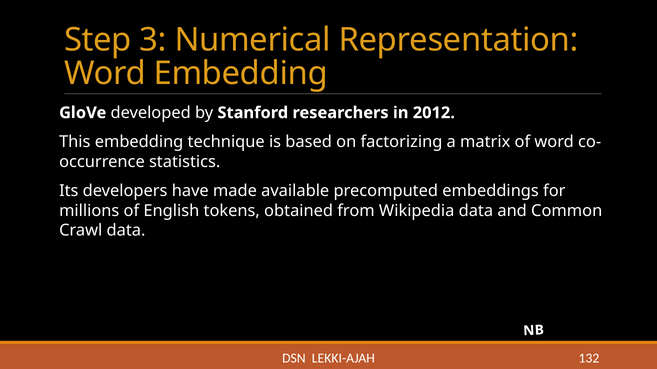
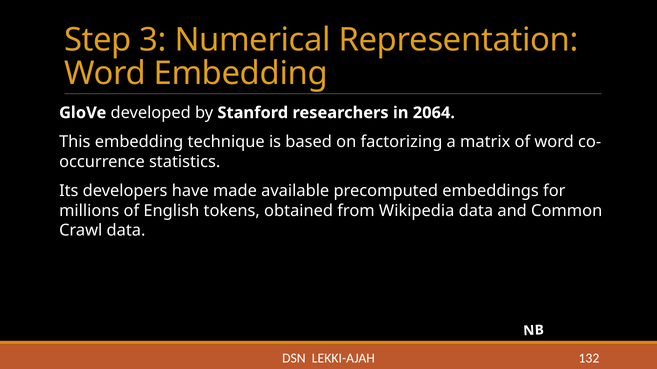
2012: 2012 -> 2064
